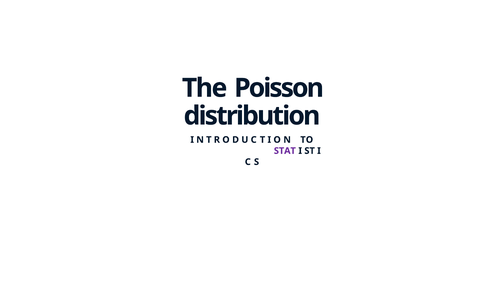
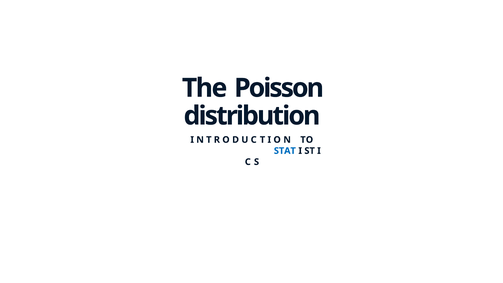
STAT colour: purple -> blue
